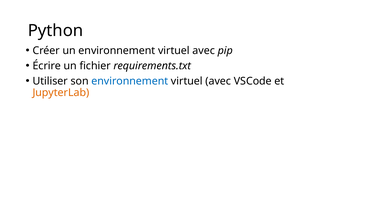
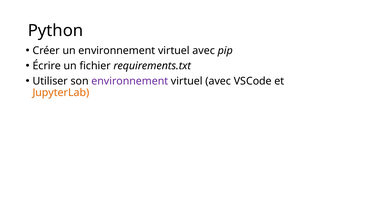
environnement at (130, 81) colour: blue -> purple
